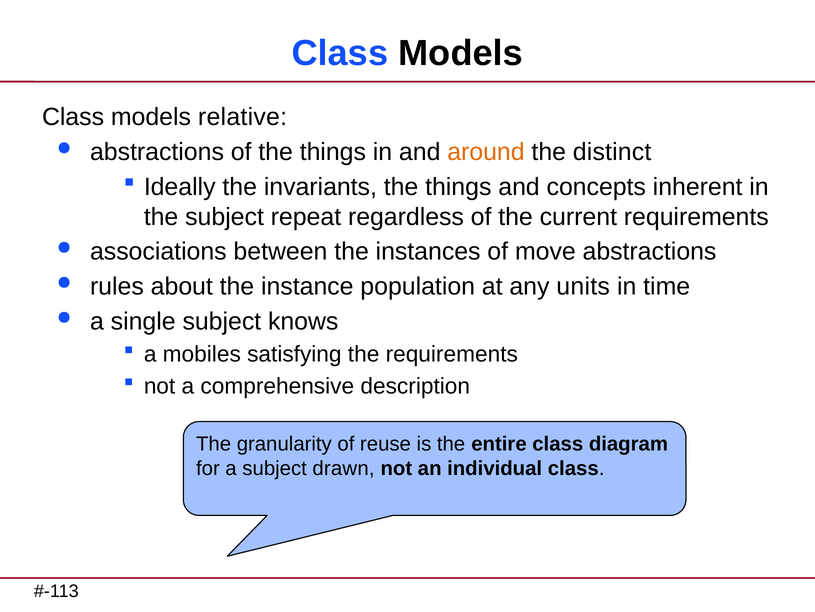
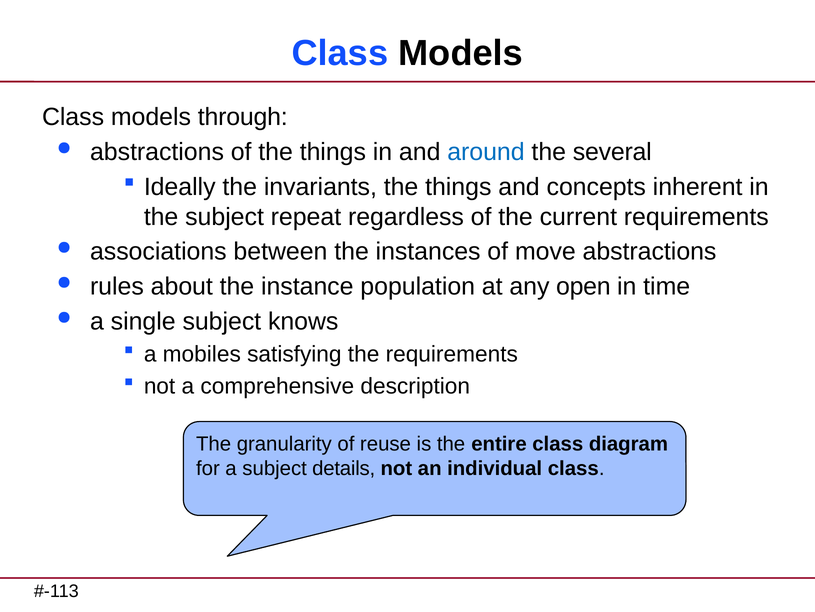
relative: relative -> through
around colour: orange -> blue
distinct: distinct -> several
units: units -> open
drawn: drawn -> details
